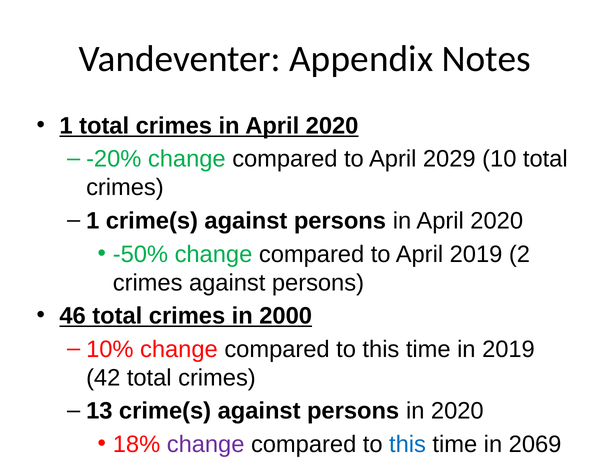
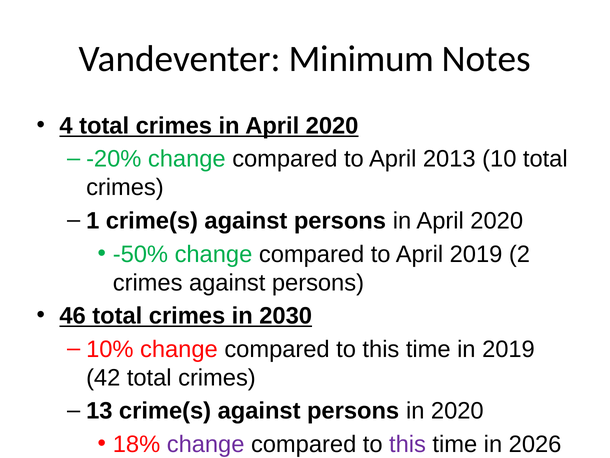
Appendix: Appendix -> Minimum
1: 1 -> 4
2029: 2029 -> 2013
2000: 2000 -> 2030
this at (408, 444) colour: blue -> purple
2069: 2069 -> 2026
